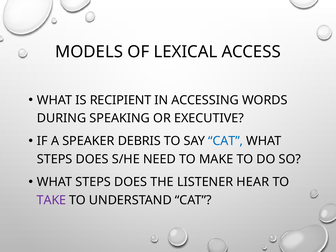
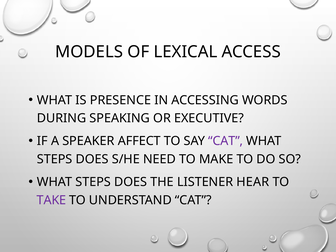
RECIPIENT: RECIPIENT -> PRESENCE
DEBRIS: DEBRIS -> AFFECT
CAT at (226, 141) colour: blue -> purple
